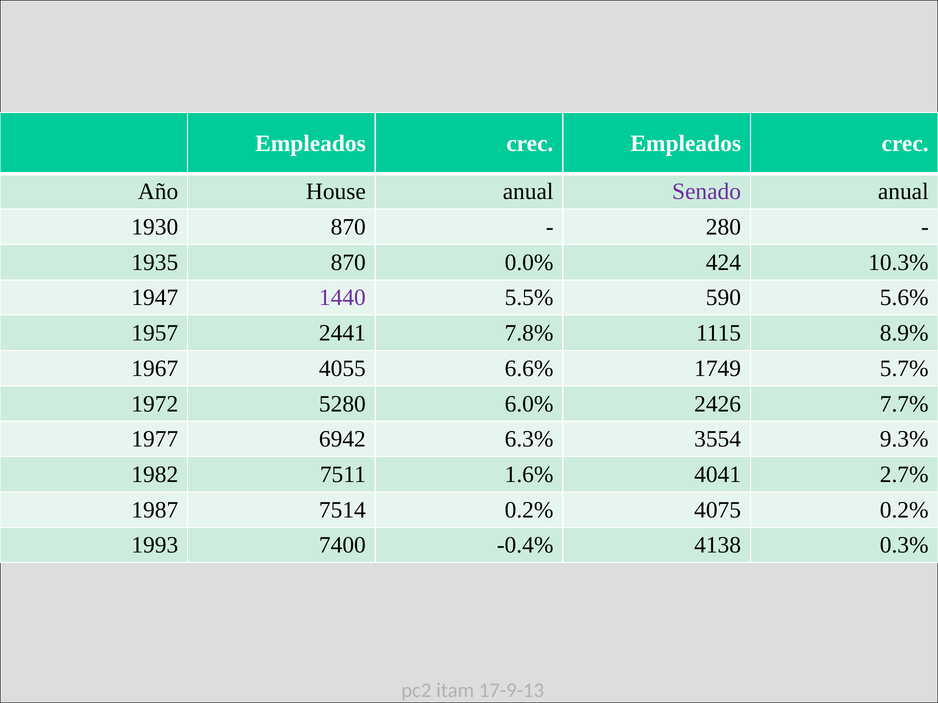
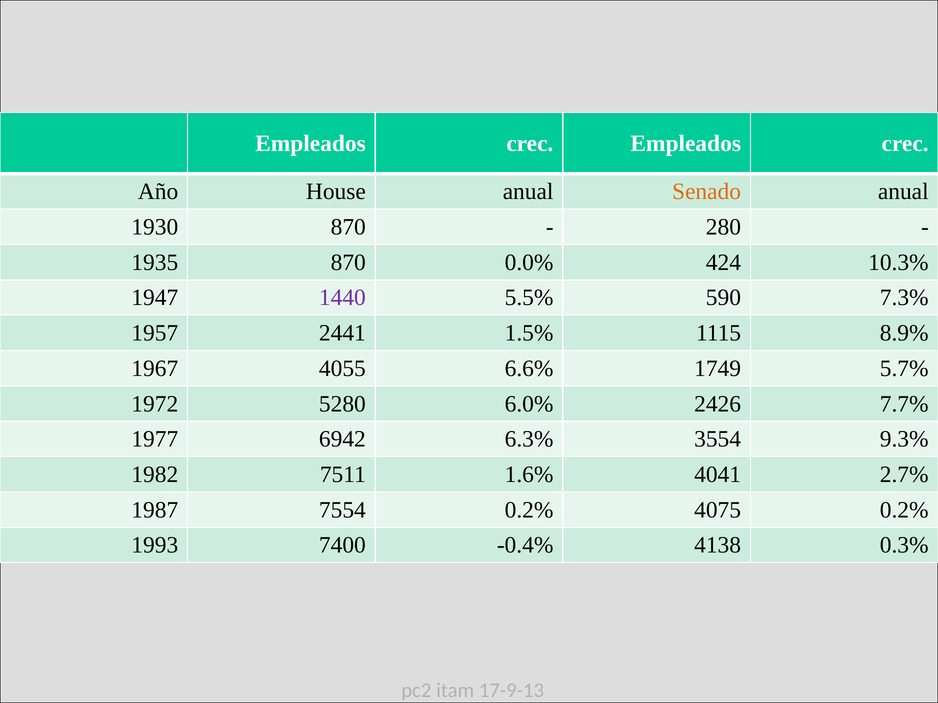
Senado colour: purple -> orange
5.6%: 5.6% -> 7.3%
7.8%: 7.8% -> 1.5%
7514: 7514 -> 7554
